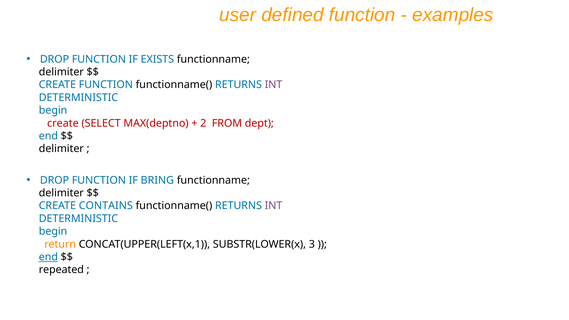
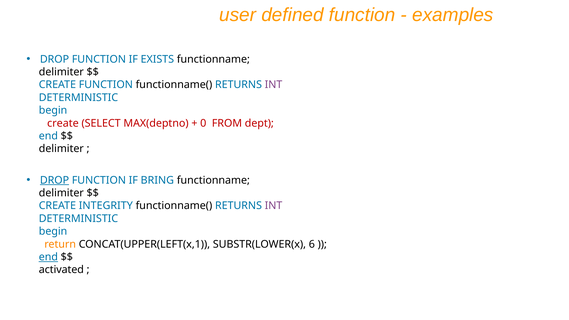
2: 2 -> 0
DROP at (54, 180) underline: none -> present
CONTAINS: CONTAINS -> INTEGRITY
3: 3 -> 6
repeated: repeated -> activated
